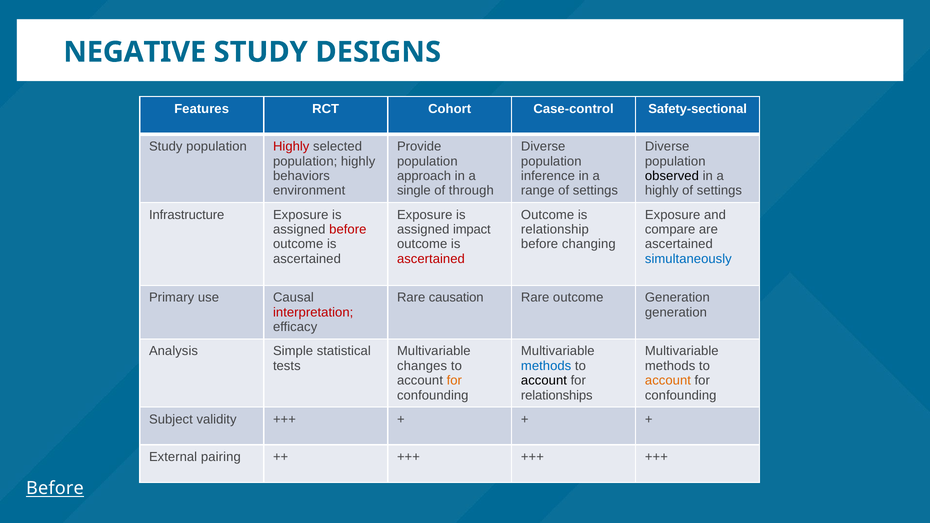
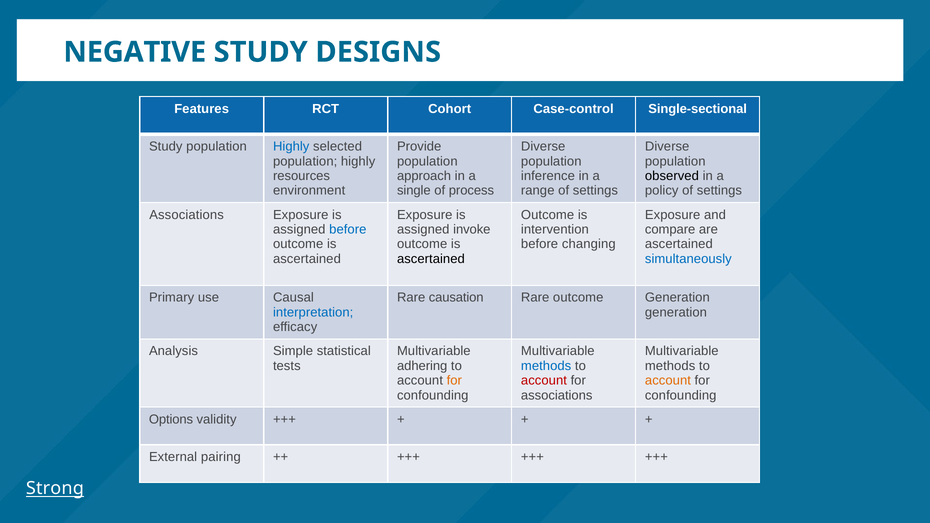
Safety-sectional: Safety-sectional -> Single-sectional
Highly at (291, 147) colour: red -> blue
behaviors: behaviors -> resources
through: through -> process
highly at (662, 191): highly -> policy
Infrastructure at (187, 215): Infrastructure -> Associations
before at (348, 229) colour: red -> blue
impact: impact -> invoke
relationship: relationship -> intervention
ascertained at (431, 259) colour: red -> black
interpretation colour: red -> blue
changes: changes -> adhering
account at (544, 381) colour: black -> red
relationships at (557, 395): relationships -> associations
Subject: Subject -> Options
Before at (55, 488): Before -> Strong
